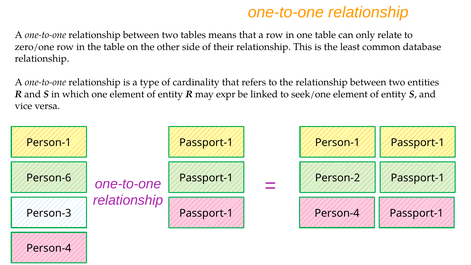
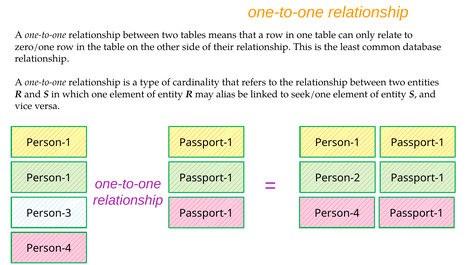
expr: expr -> alias
Person-6 at (49, 178): Person-6 -> Person-1
